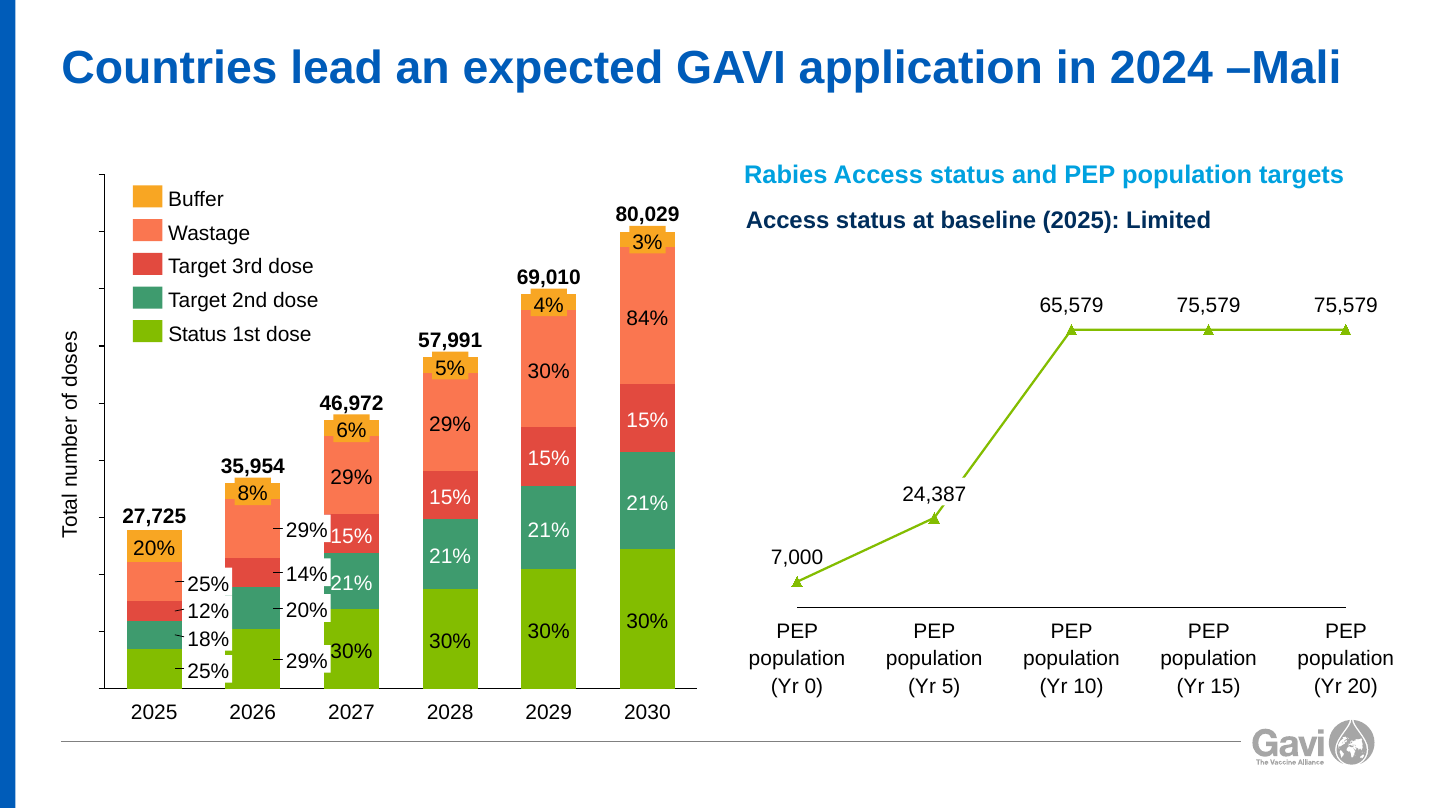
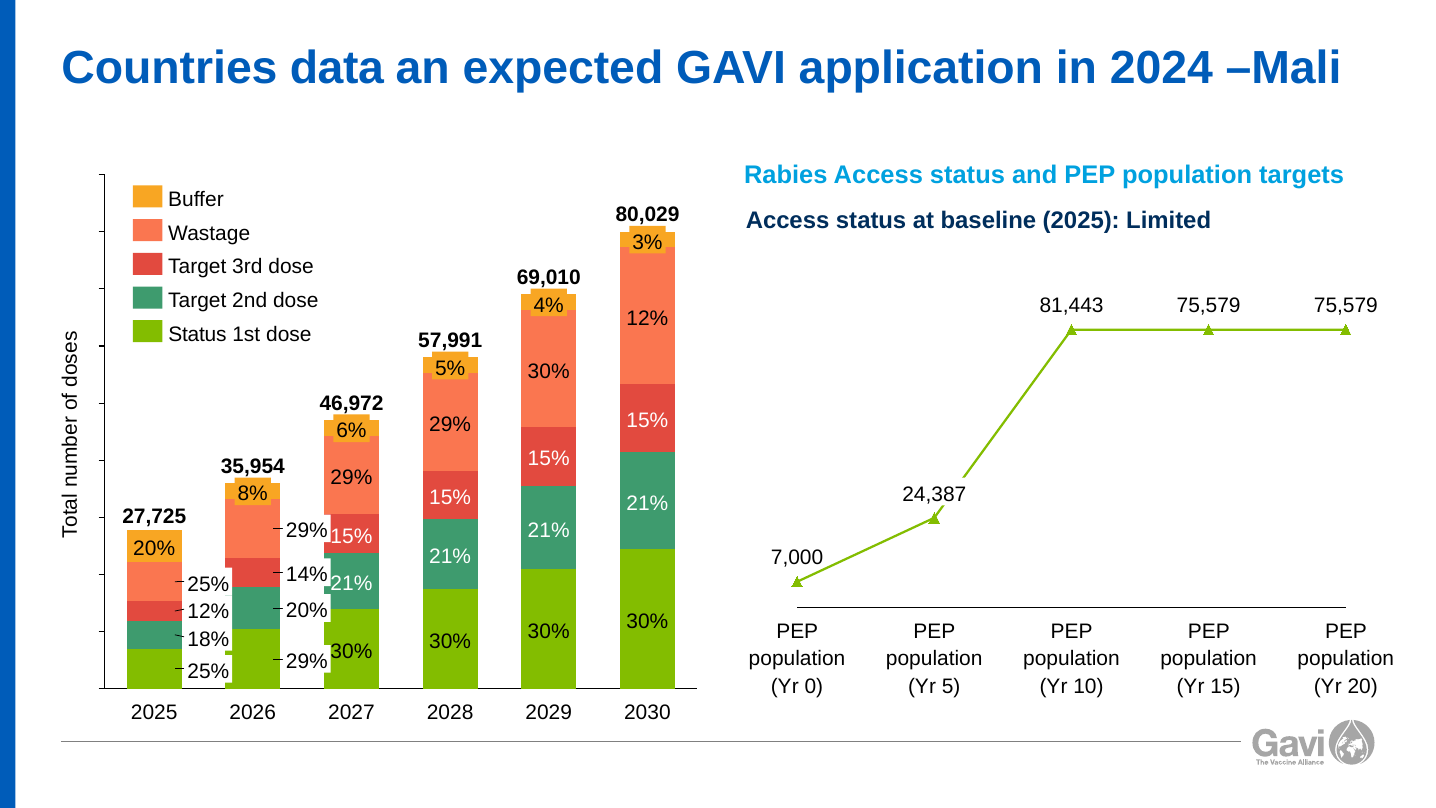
lead: lead -> data
65,579: 65,579 -> 81,443
84% at (647, 318): 84% -> 12%
